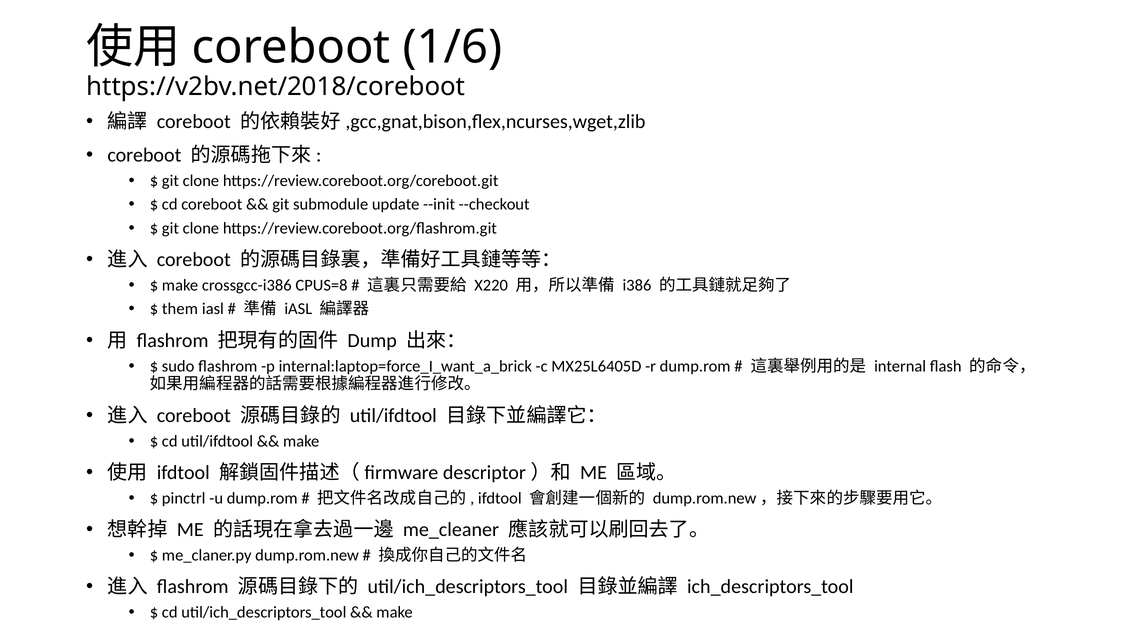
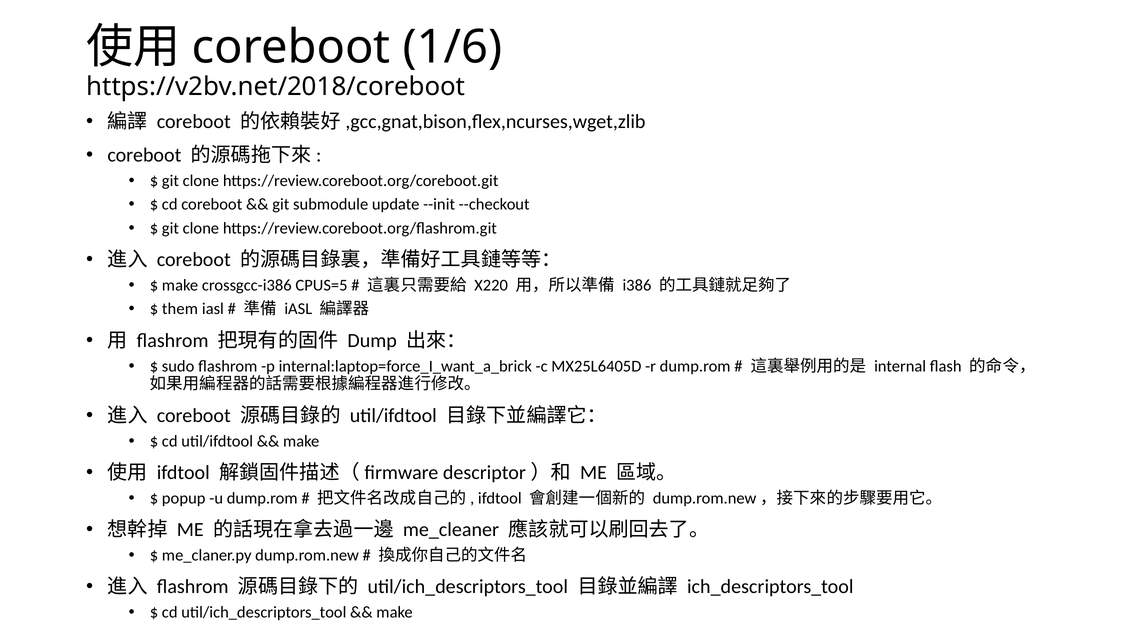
CPUS=8: CPUS=8 -> CPUS=5
pinctrl: pinctrl -> popup
